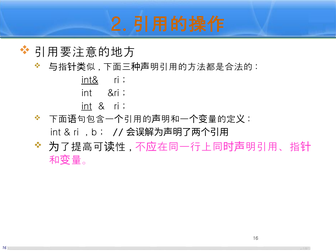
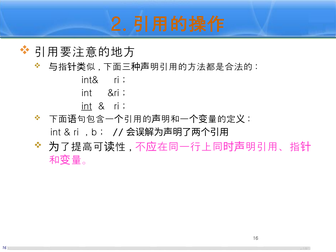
int& underline: present -> none
